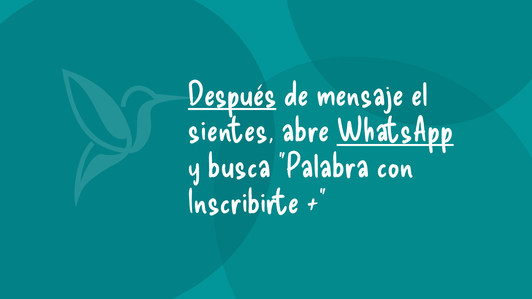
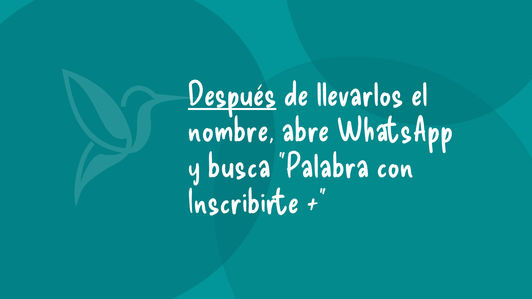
mensaje: mensaje -> llevarlos
sientes: sientes -> nombre
WhatsApp underline: present -> none
